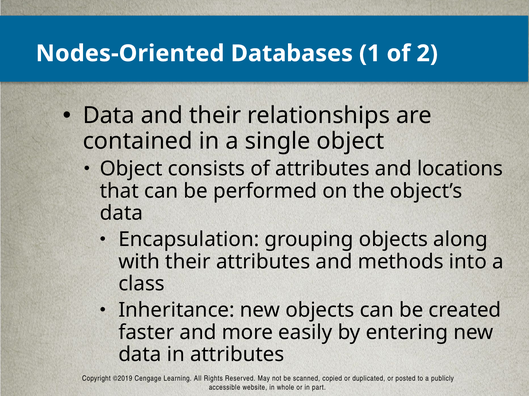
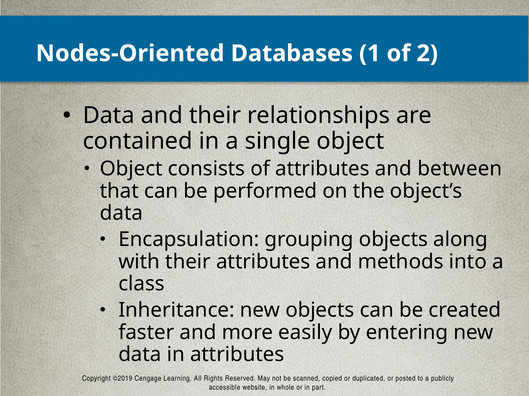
locations: locations -> between
